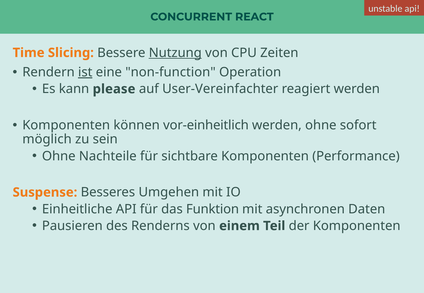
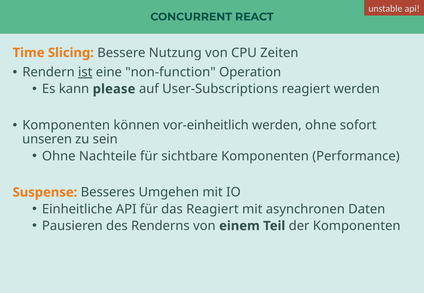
Nutzung underline: present -> none
User-Vereinfachter: User-Vereinfachter -> User-Subscriptions
möglich: möglich -> unseren
das Funktion: Funktion -> Reagiert
